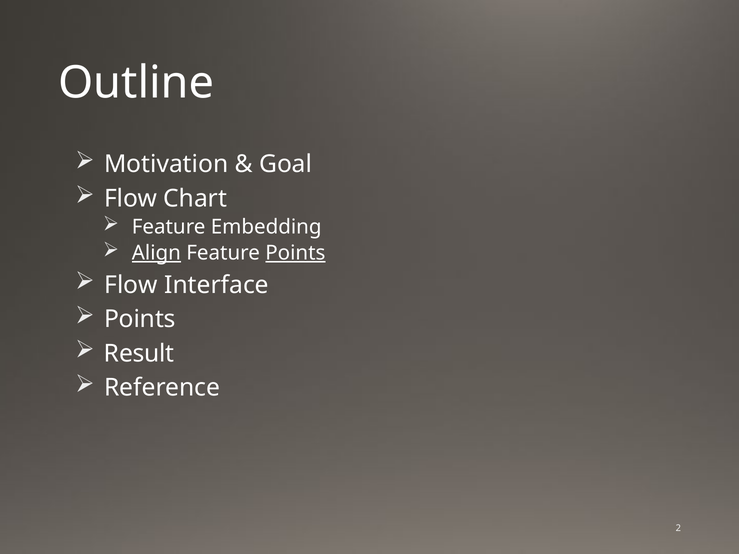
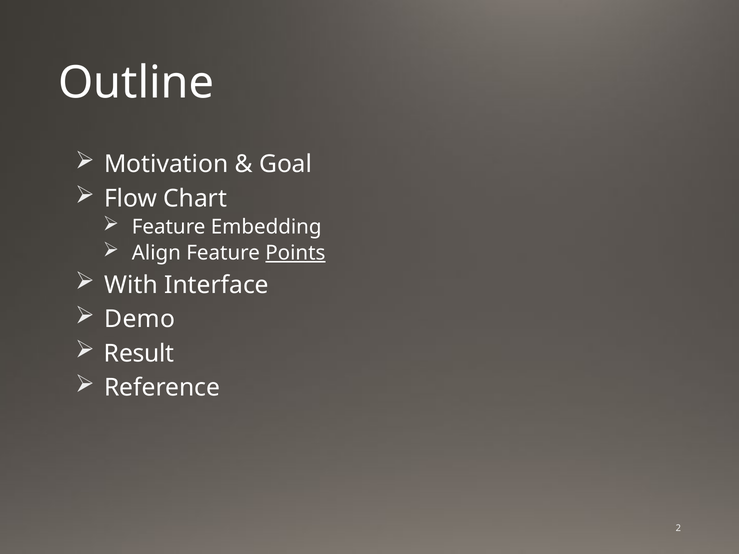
Align underline: present -> none
Flow at (131, 285): Flow -> With
Points at (140, 319): Points -> Demo
